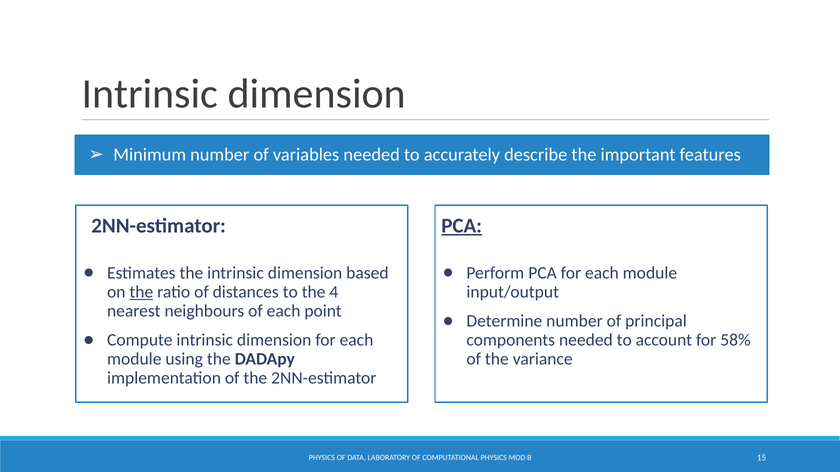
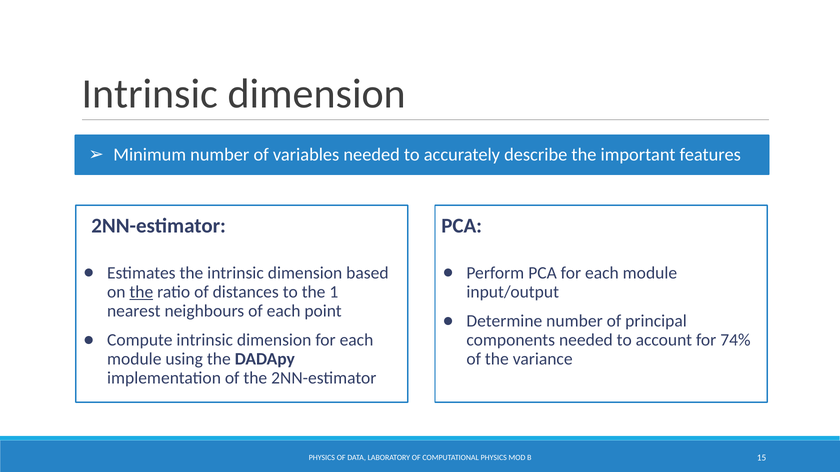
PCA at (462, 226) underline: present -> none
4: 4 -> 1
58%: 58% -> 74%
